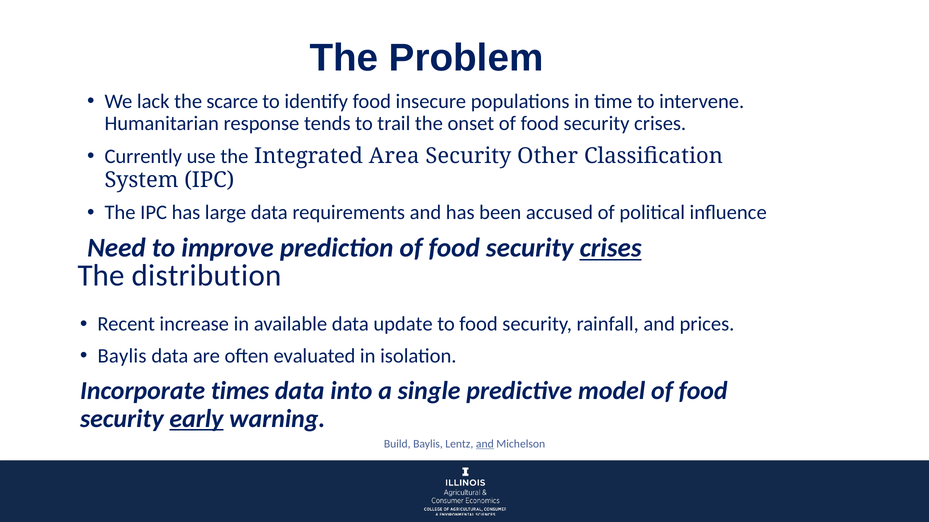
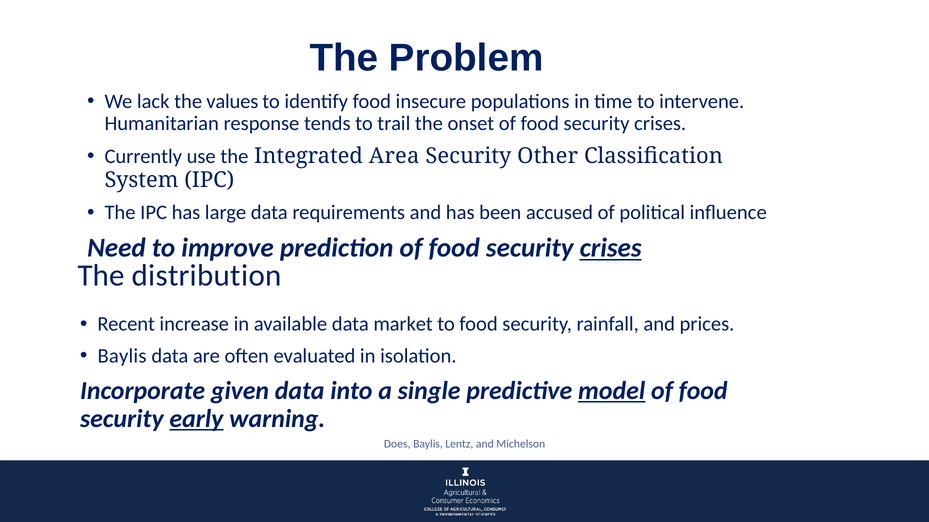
scarce: scarce -> values
update: update -> market
times: times -> given
model underline: none -> present
Build: Build -> Does
and at (485, 444) underline: present -> none
